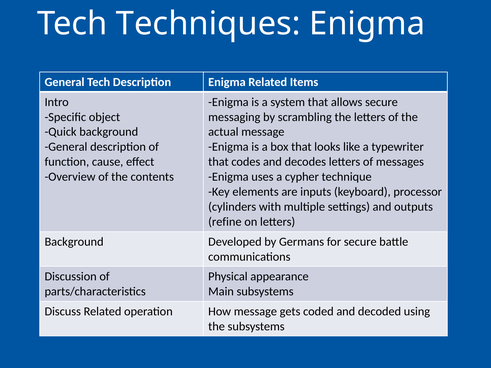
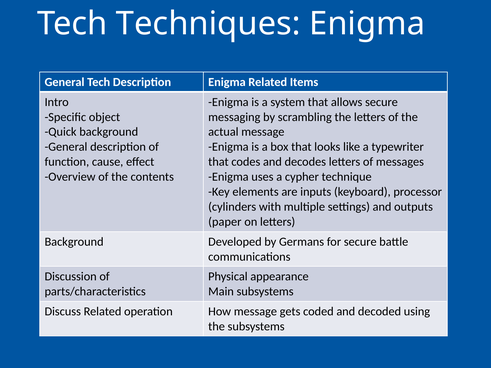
refine: refine -> paper
